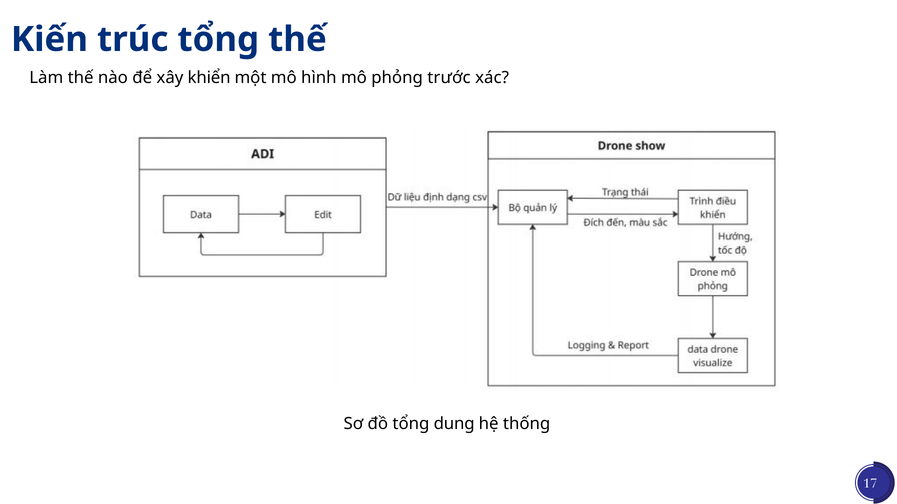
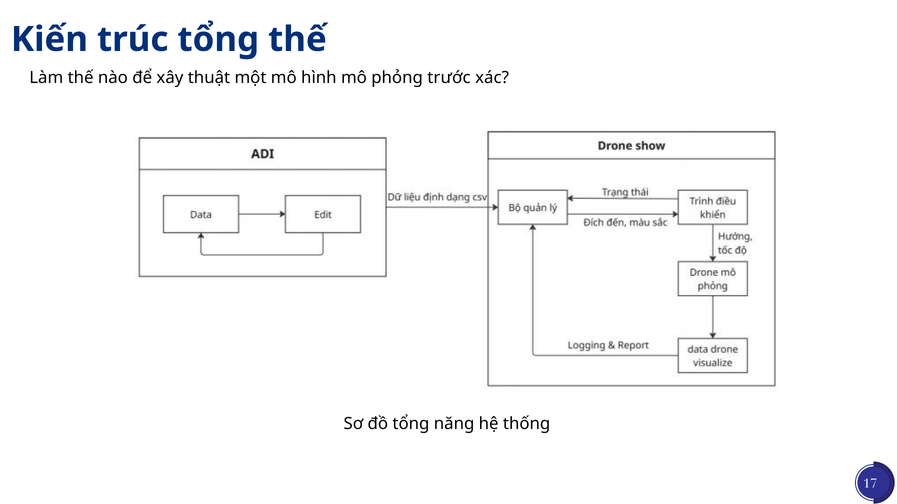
khiển: khiển -> thuật
dung: dung -> năng
